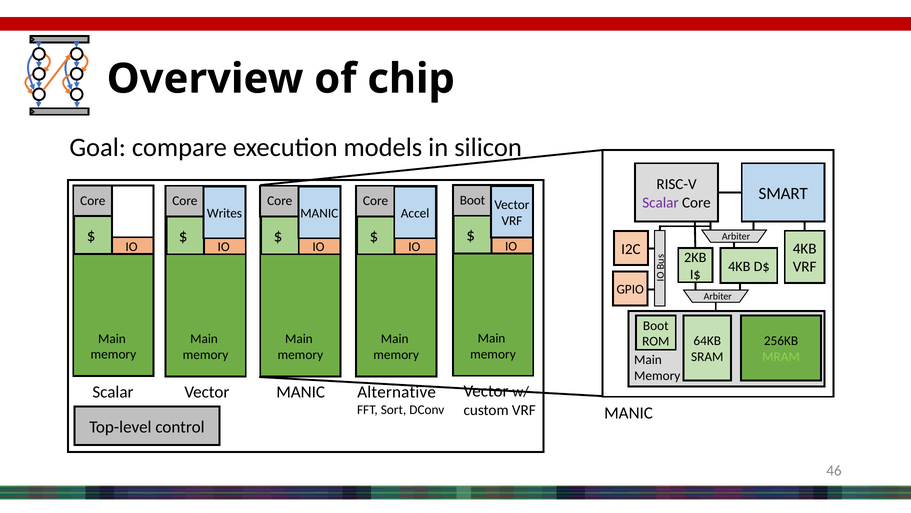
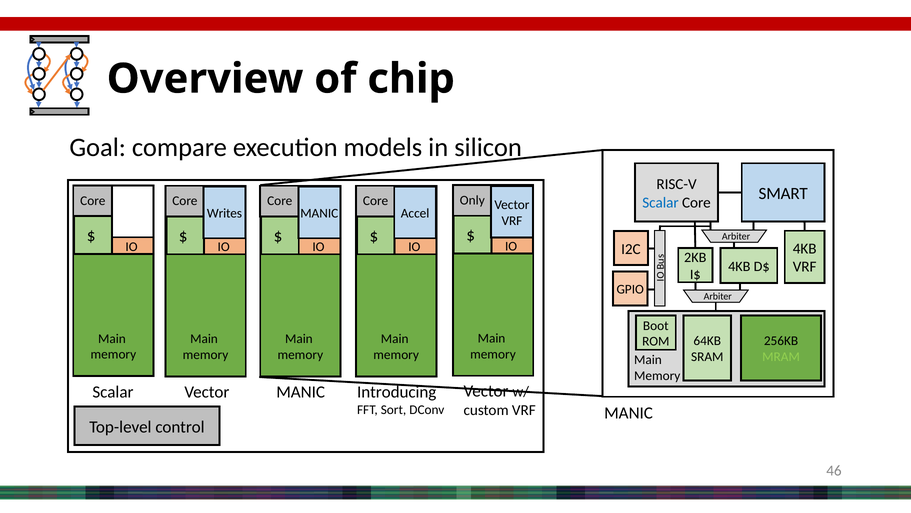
Boot at (472, 200): Boot -> Only
Scalar at (661, 202) colour: purple -> blue
Alternative: Alternative -> Introducing
